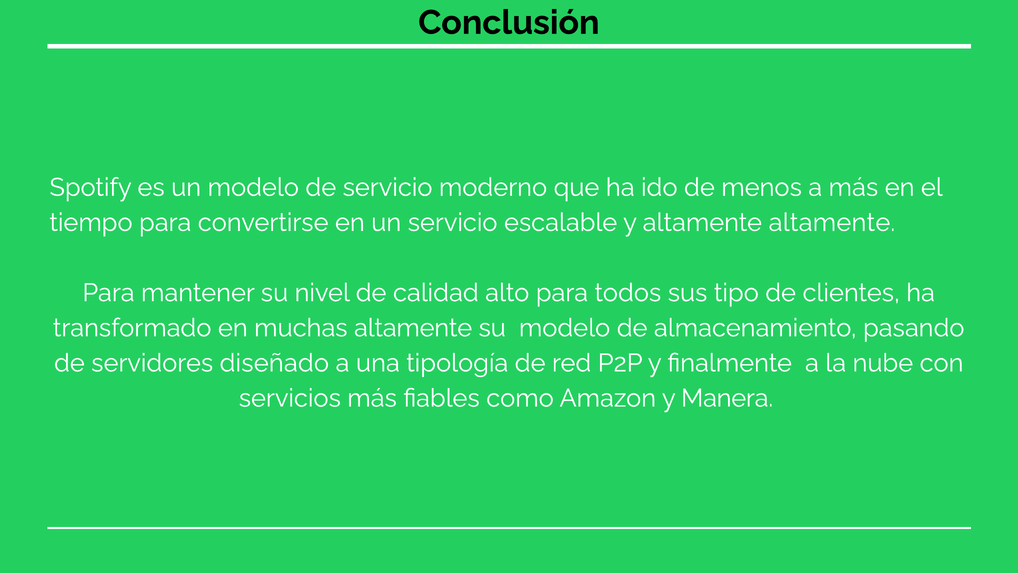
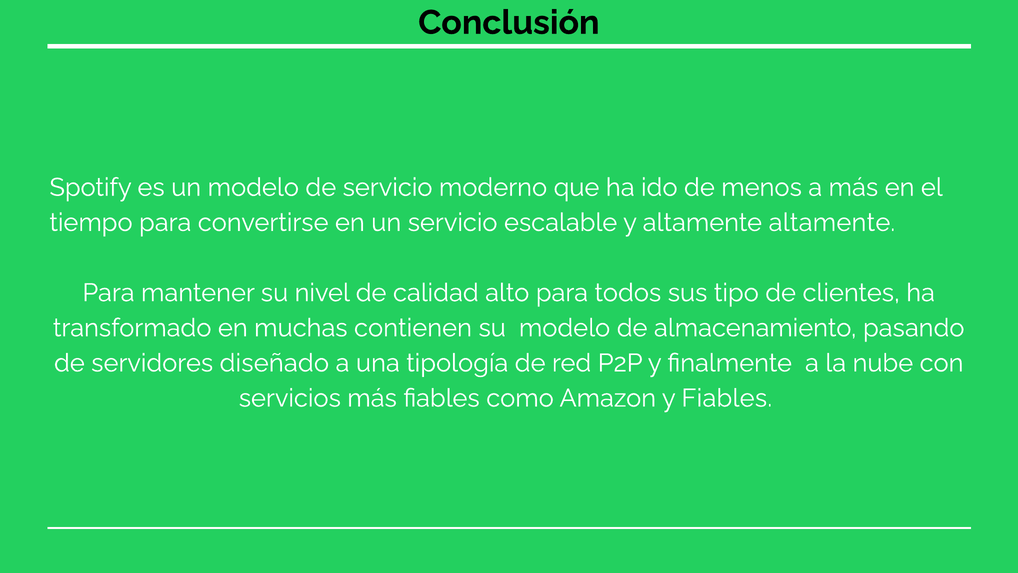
muchas altamente: altamente -> contienen
y Manera: Manera -> Fiables
